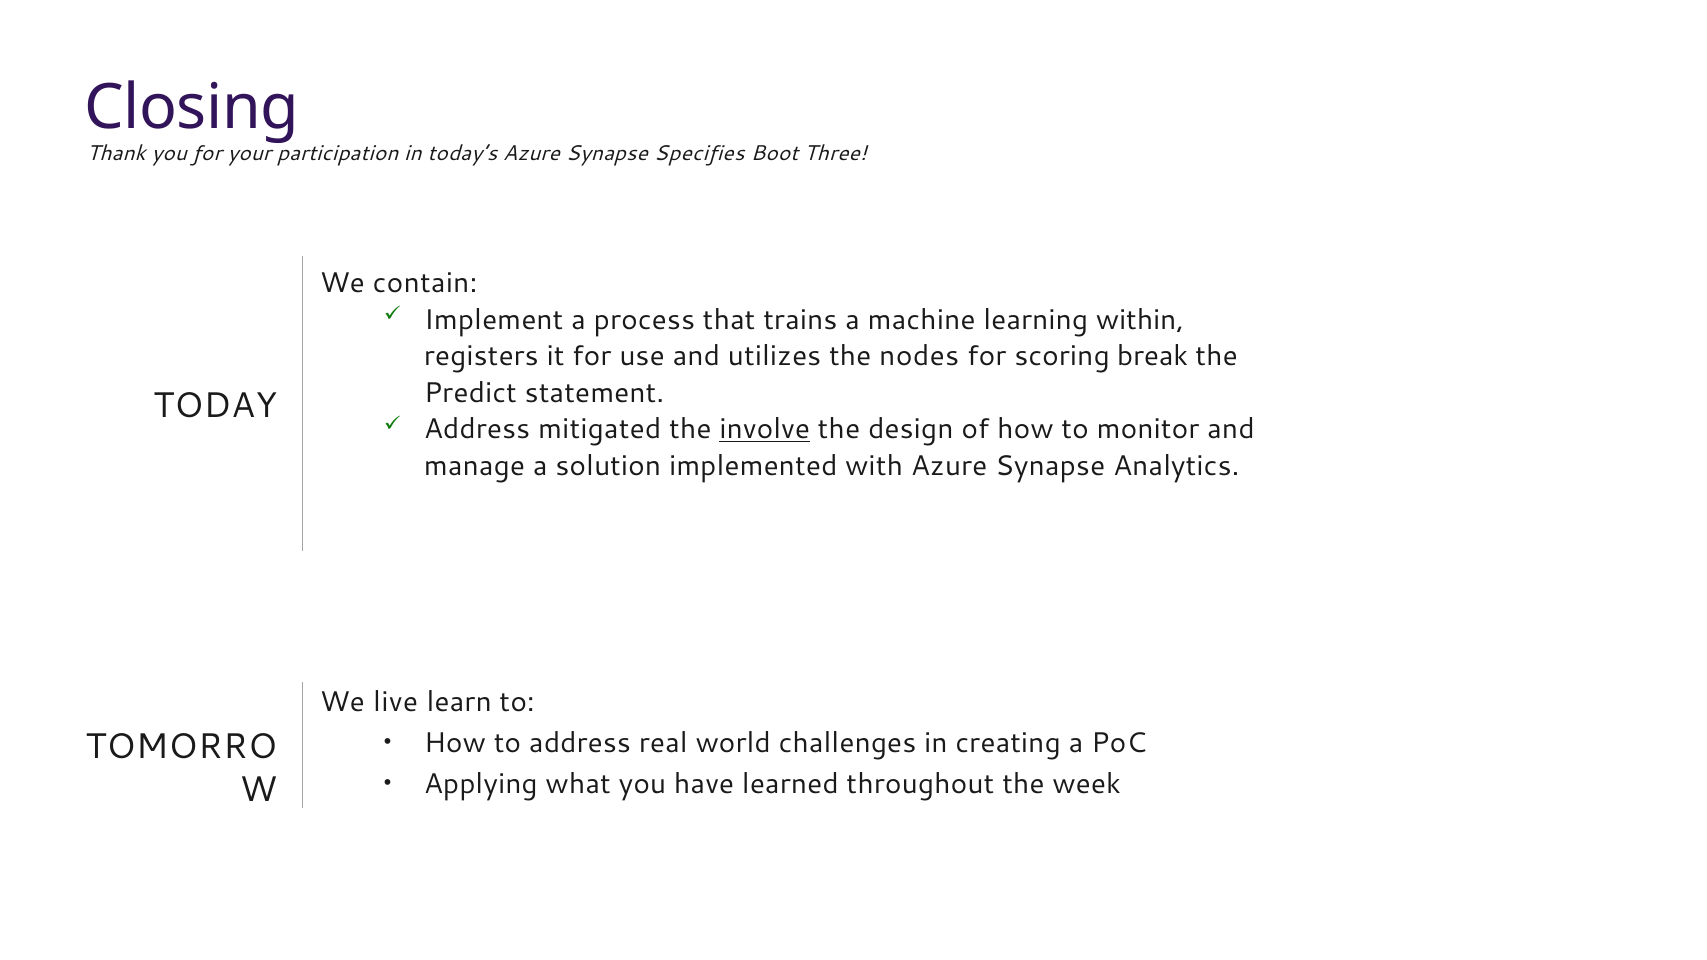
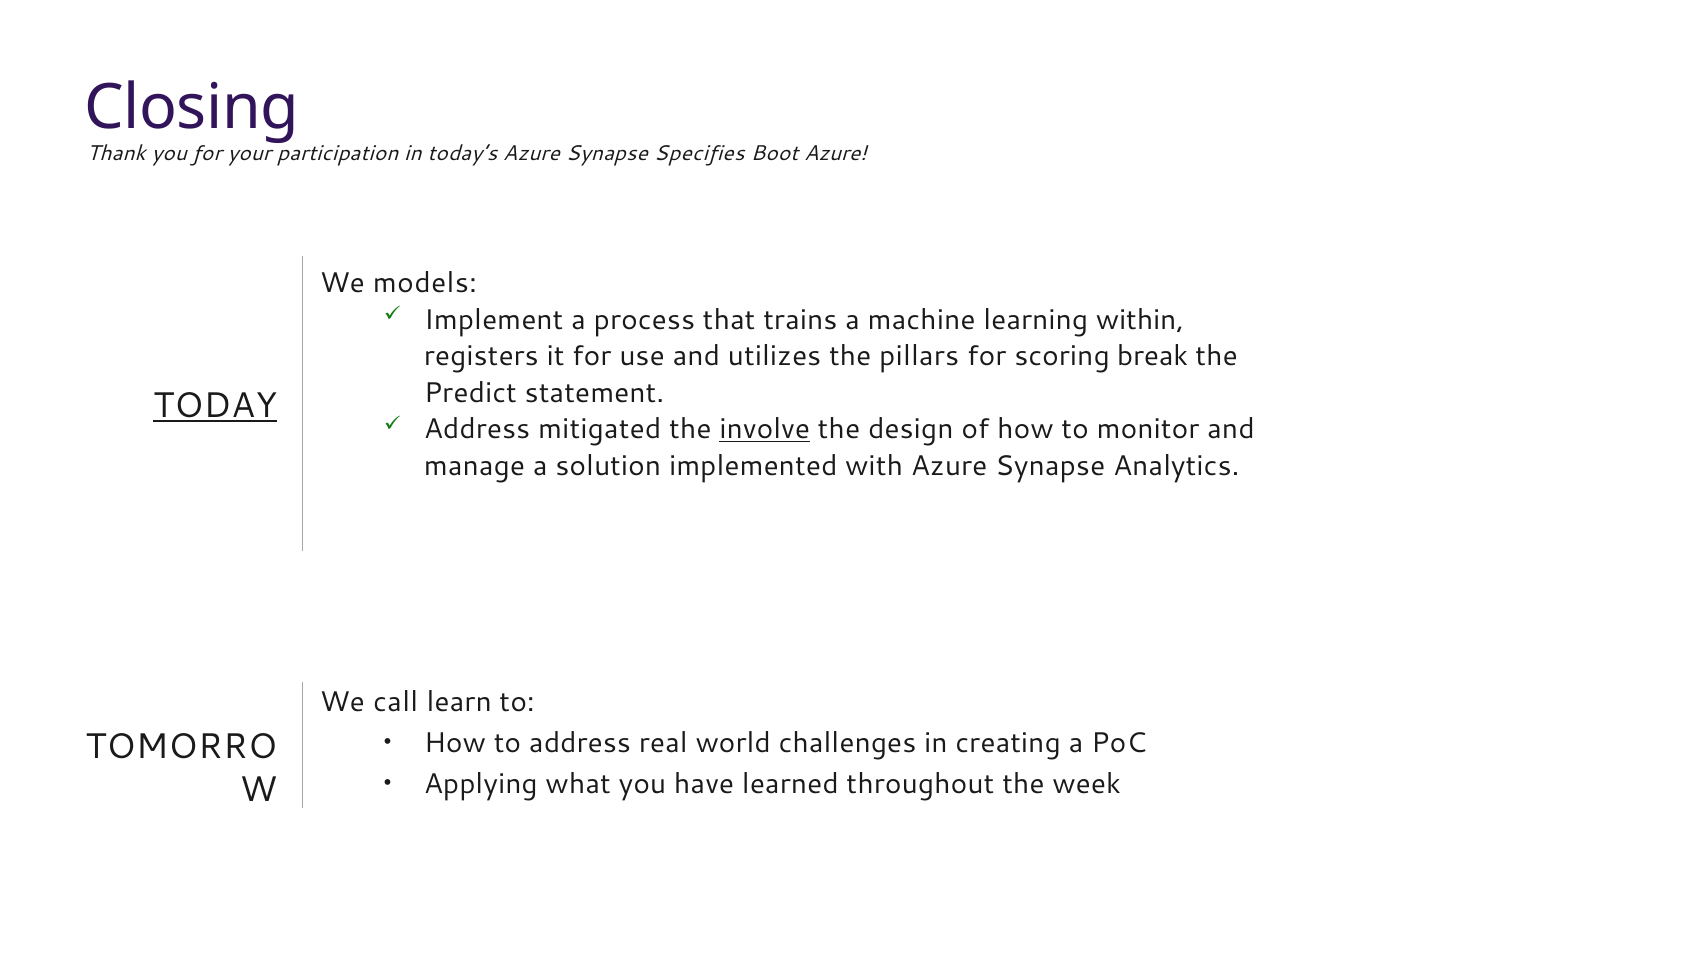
Boot Three: Three -> Azure
contain: contain -> models
nodes: nodes -> pillars
TODAY underline: none -> present
live: live -> call
